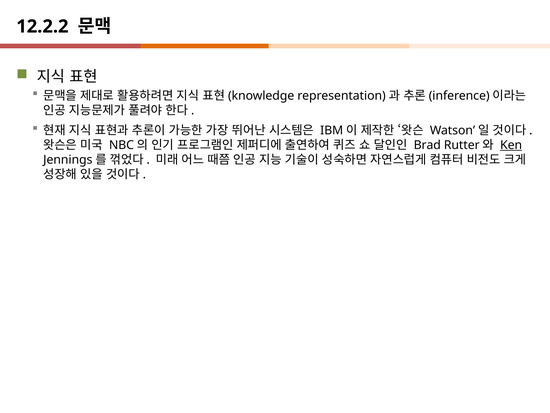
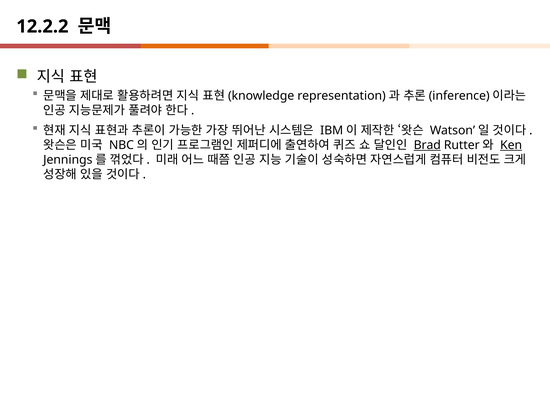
Brad underline: none -> present
